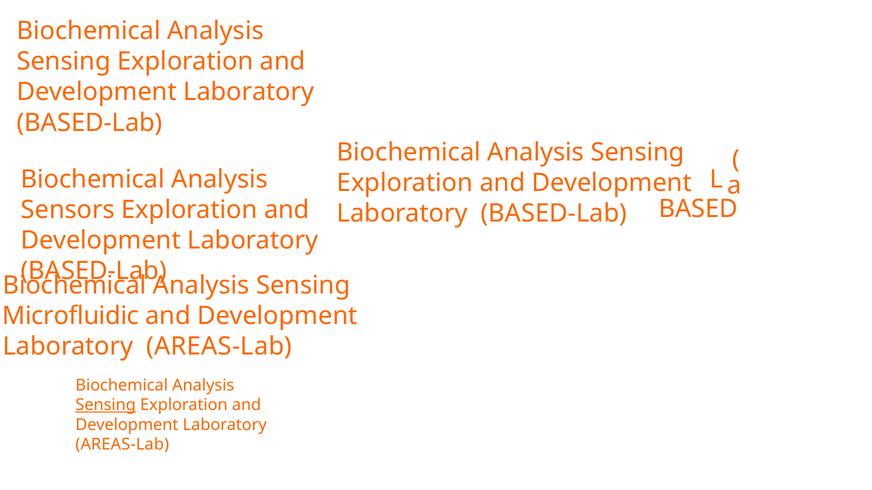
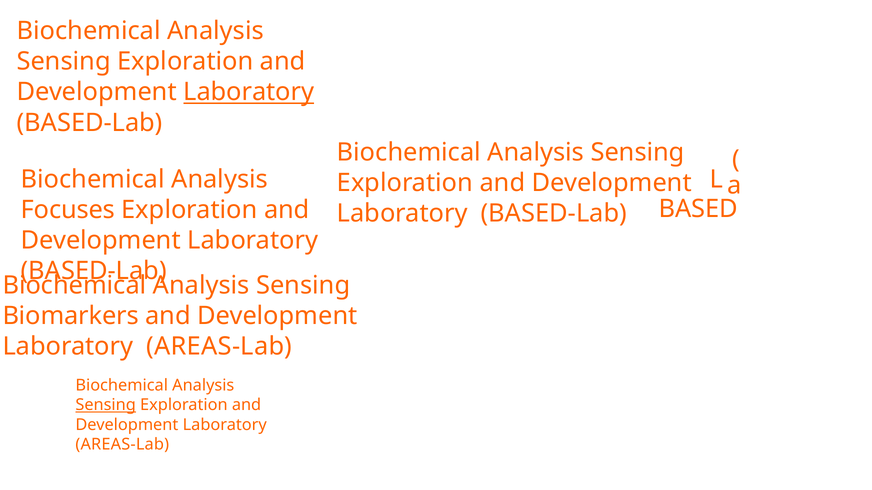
Laboratory at (249, 92) underline: none -> present
Sensors: Sensors -> Focuses
Microfluidic: Microfluidic -> Biomarkers
